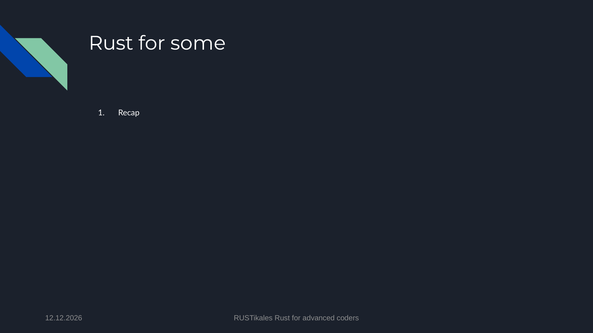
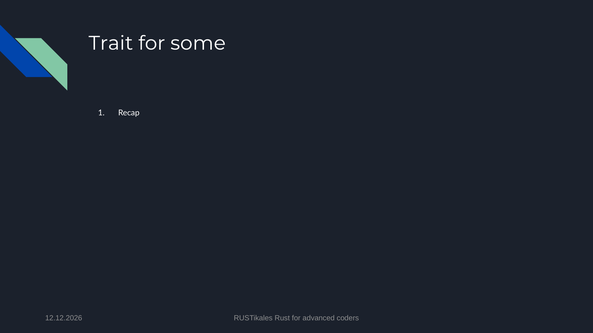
Rust at (111, 43): Rust -> Trait
